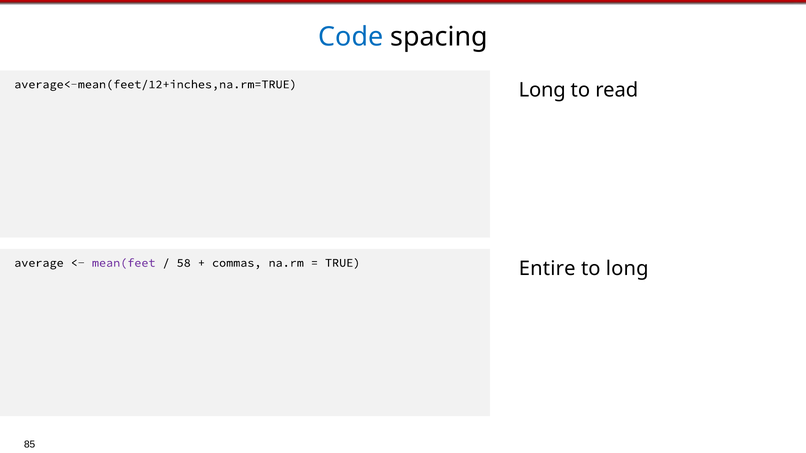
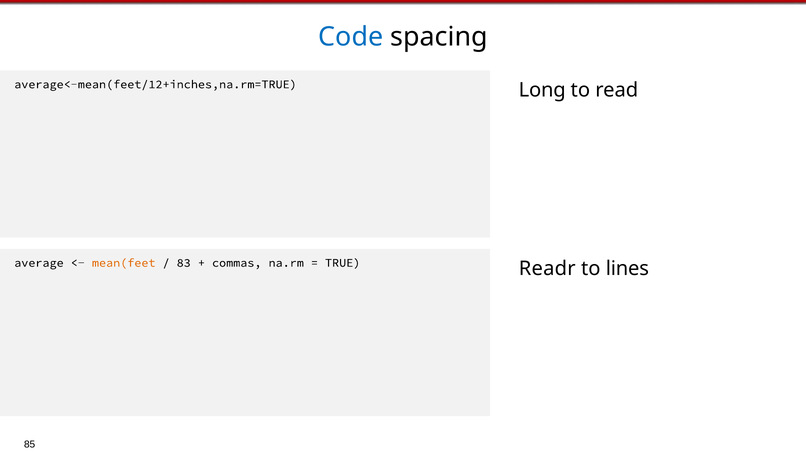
mean(feet colour: purple -> orange
58: 58 -> 83
Entire: Entire -> Readr
to long: long -> lines
